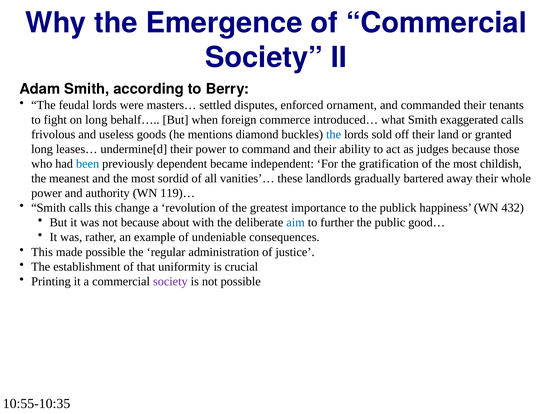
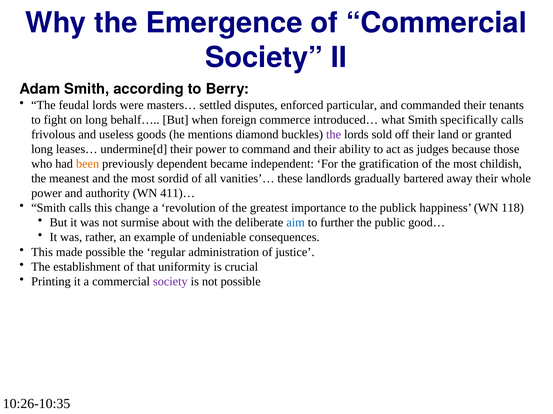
ornament: ornament -> particular
exaggerated: exaggerated -> specifically
the at (334, 135) colour: blue -> purple
been colour: blue -> orange
119)…: 119)… -> 411)…
432: 432 -> 118
not because: because -> surmise
10:55-10:35: 10:55-10:35 -> 10:26-10:35
